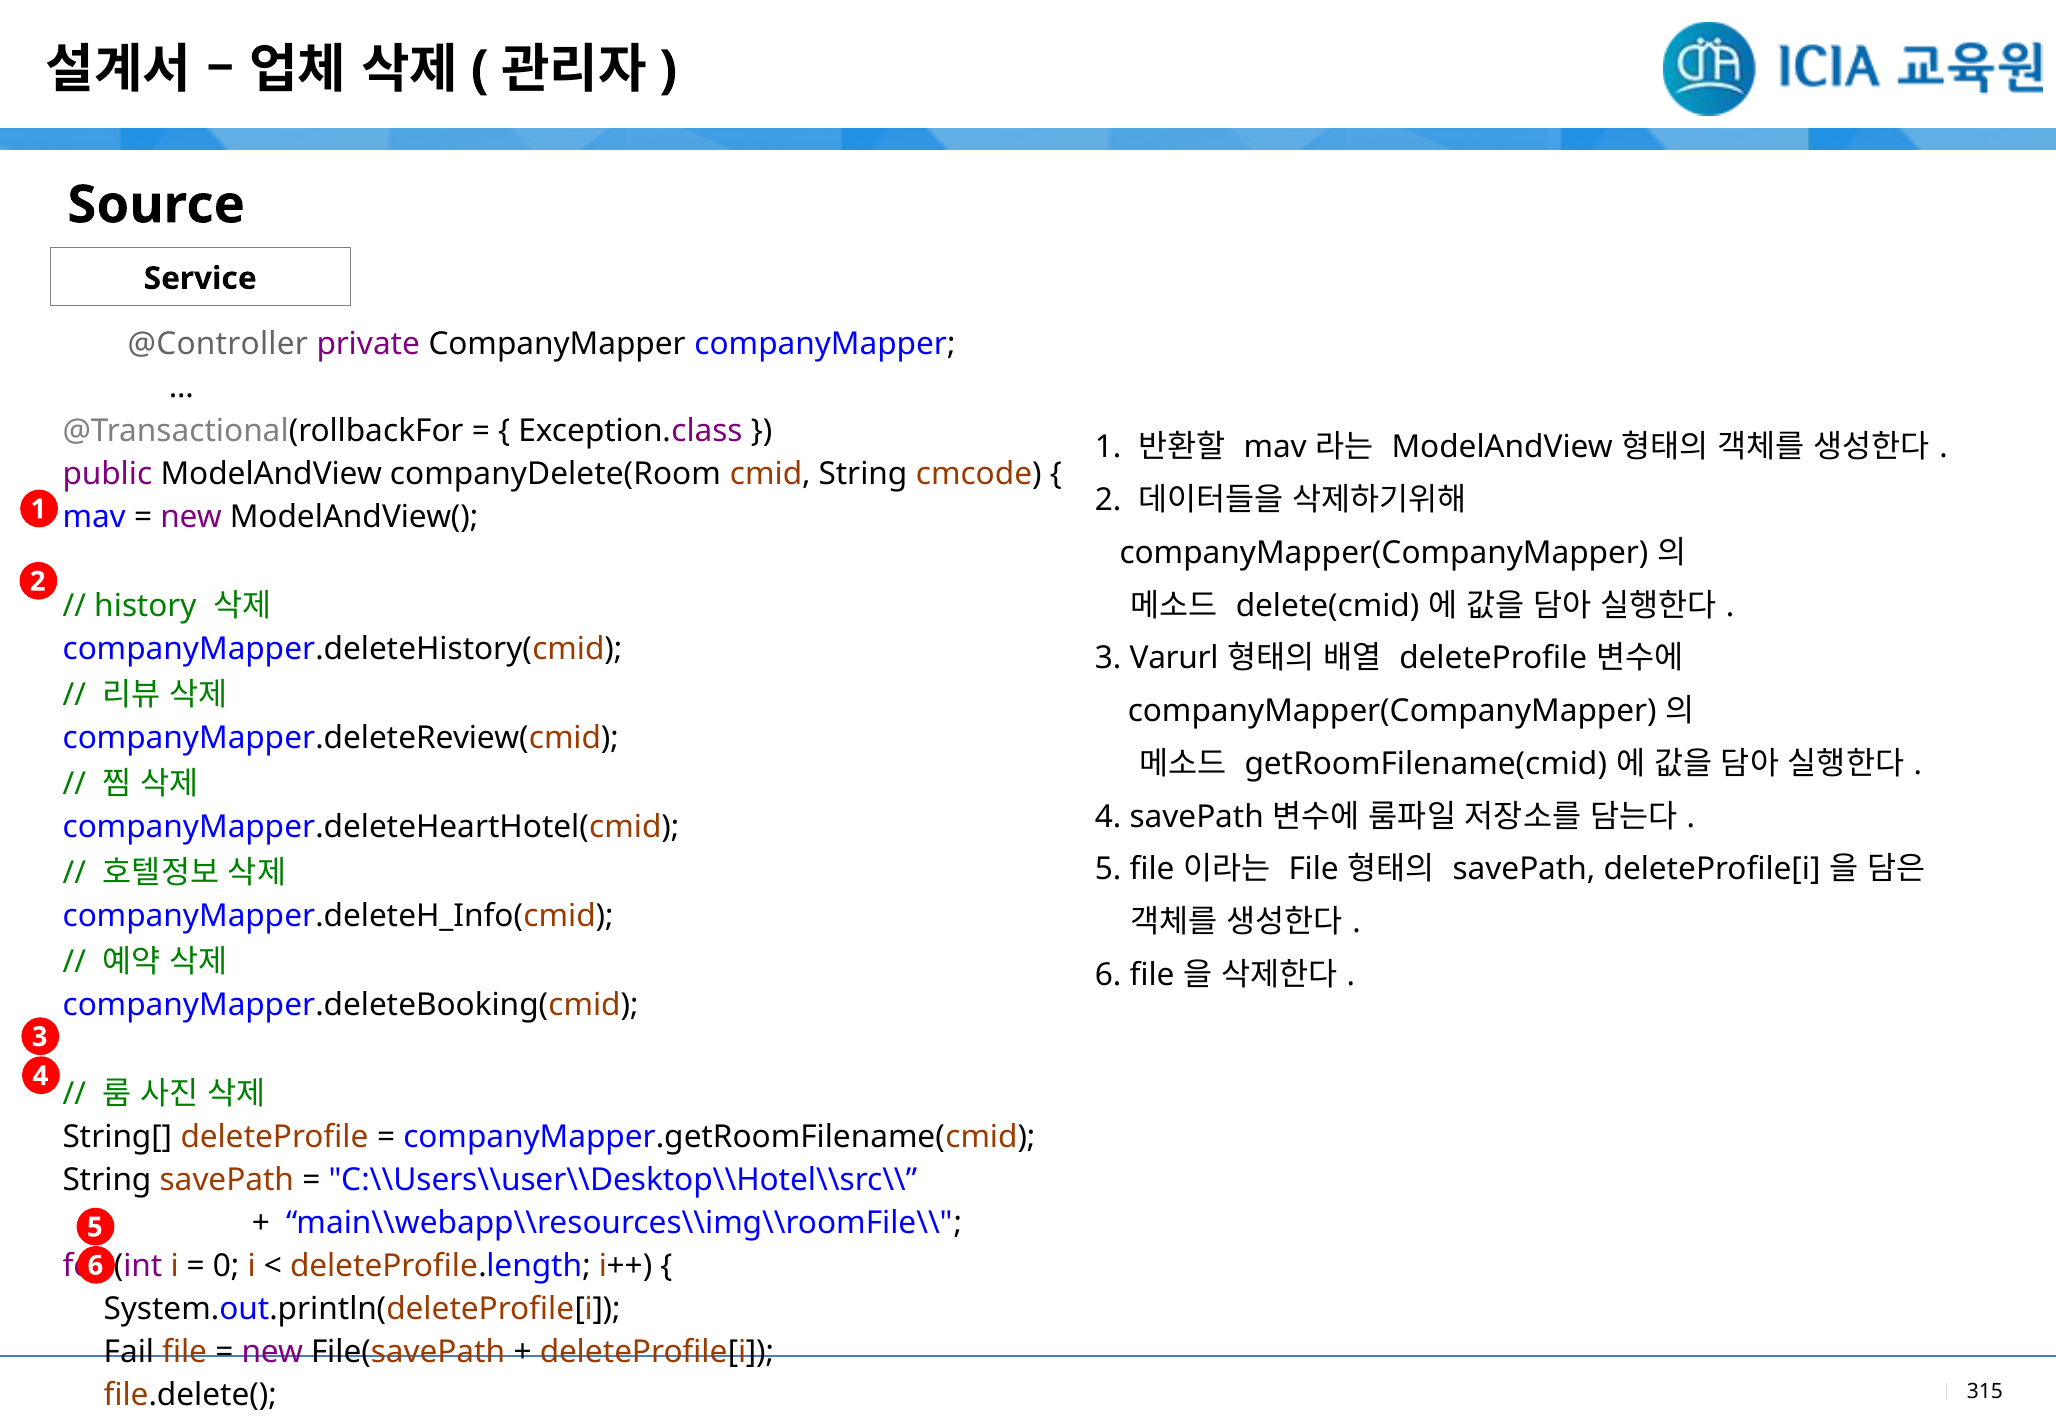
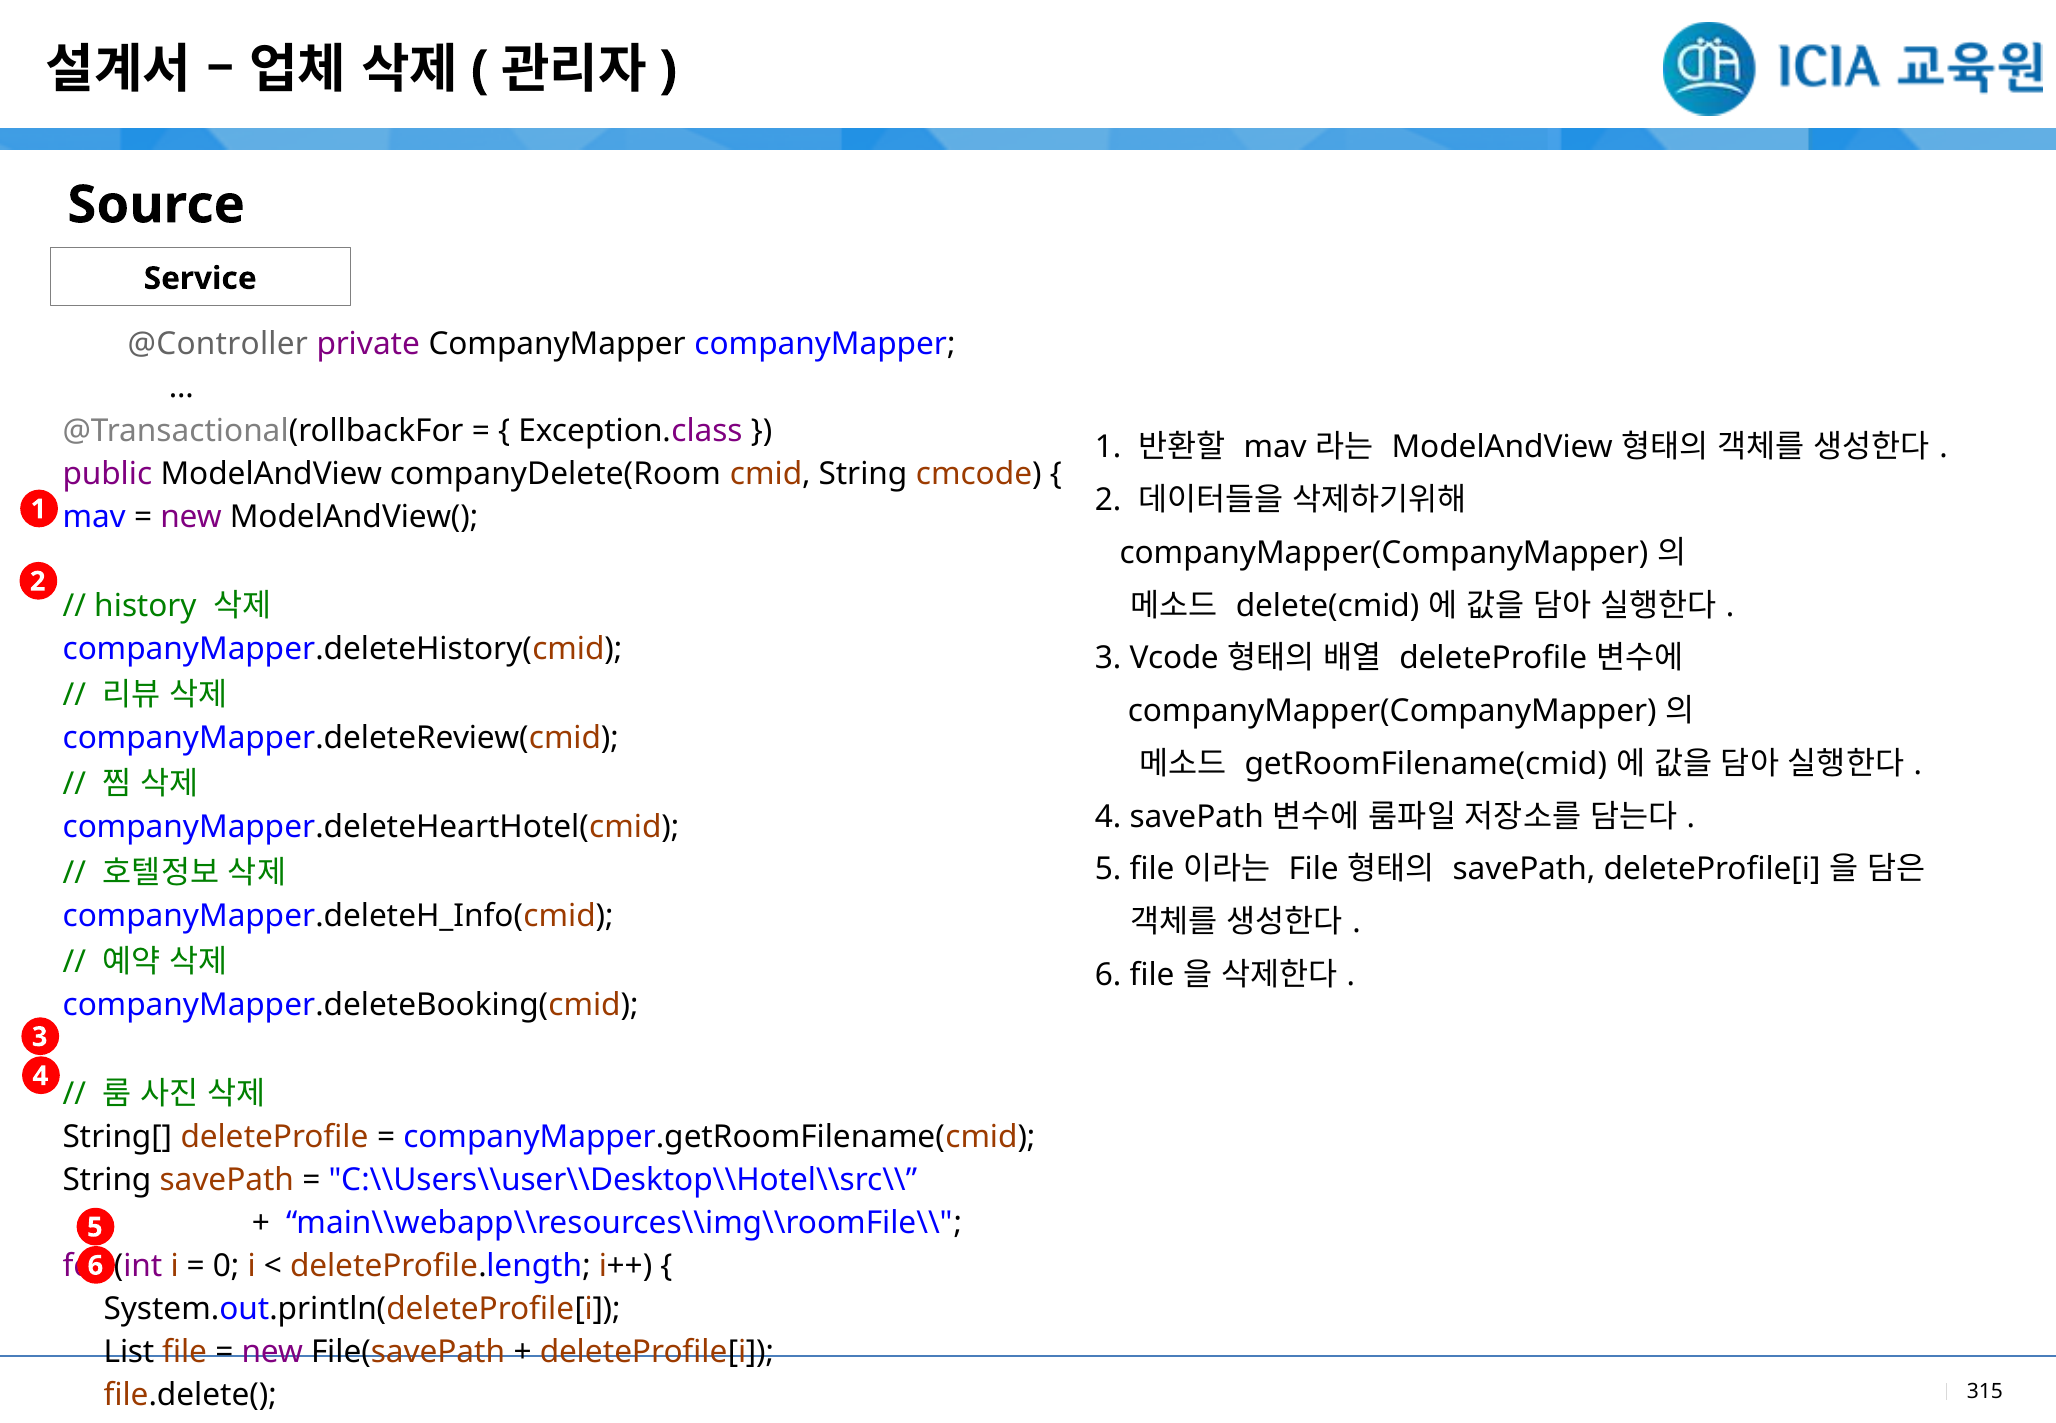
Varurl: Varurl -> Vcode
Fail: Fail -> List
